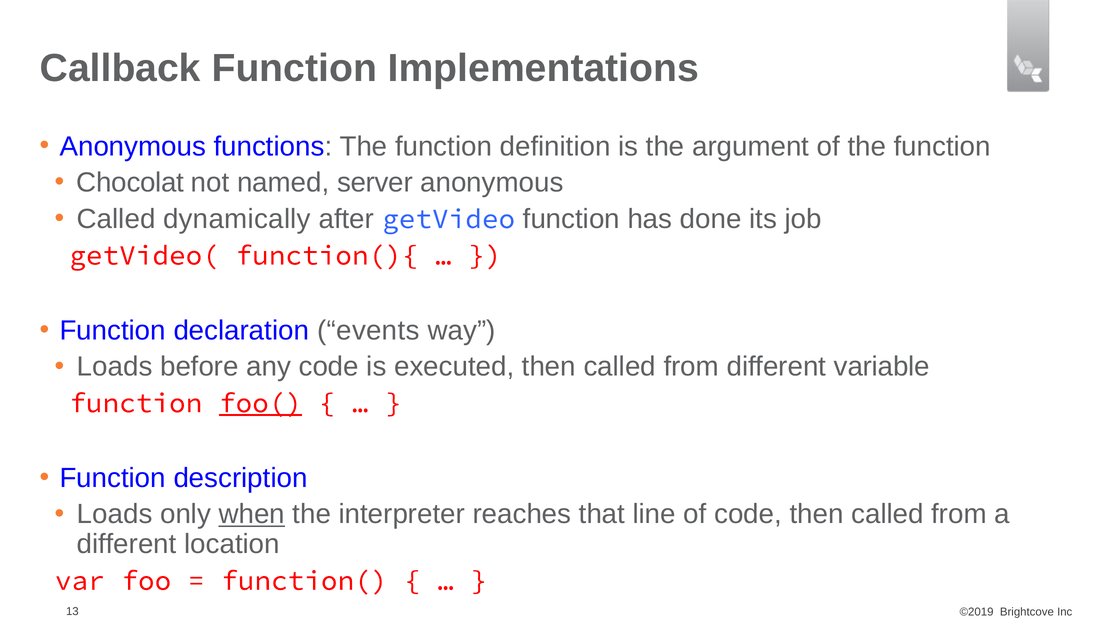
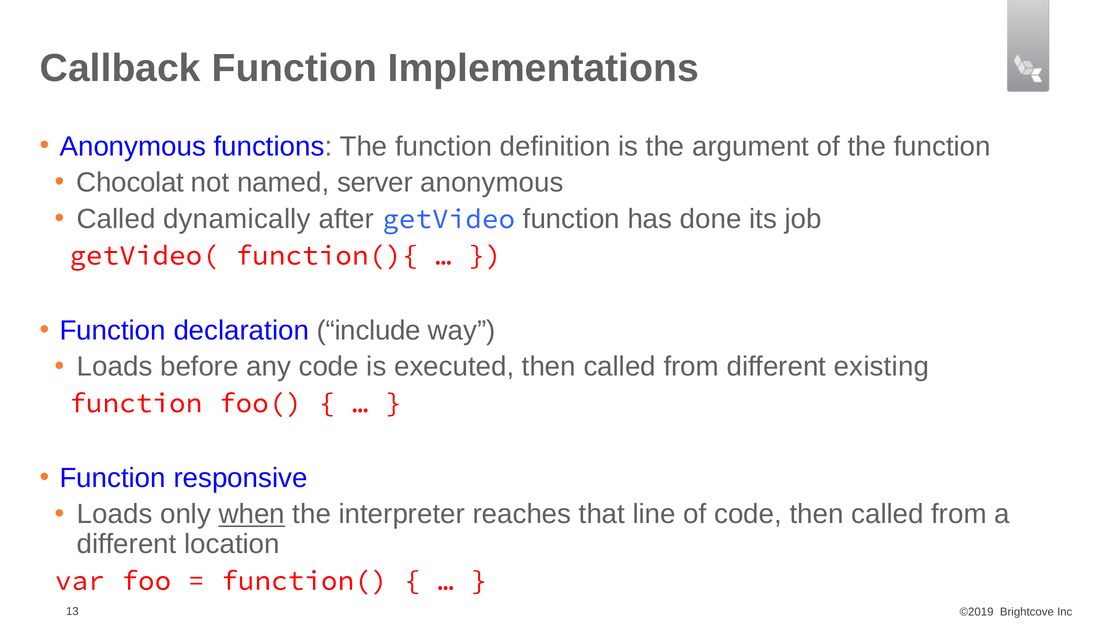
events: events -> include
variable: variable -> existing
foo( underline: present -> none
description: description -> responsive
